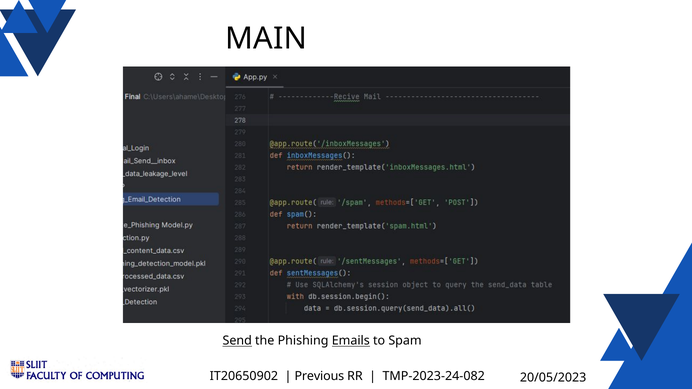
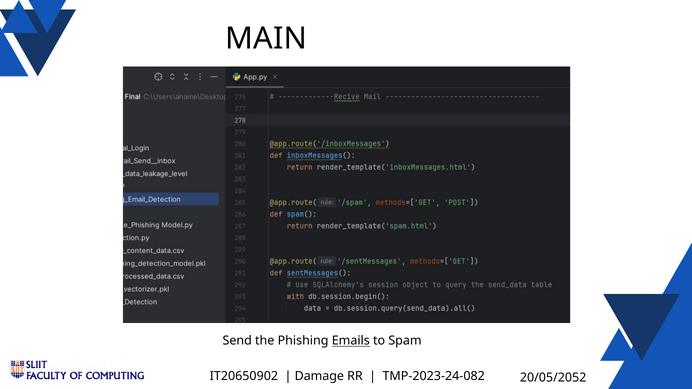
Send underline: present -> none
Previous: Previous -> Damage
20/05/2023: 20/05/2023 -> 20/05/2052
